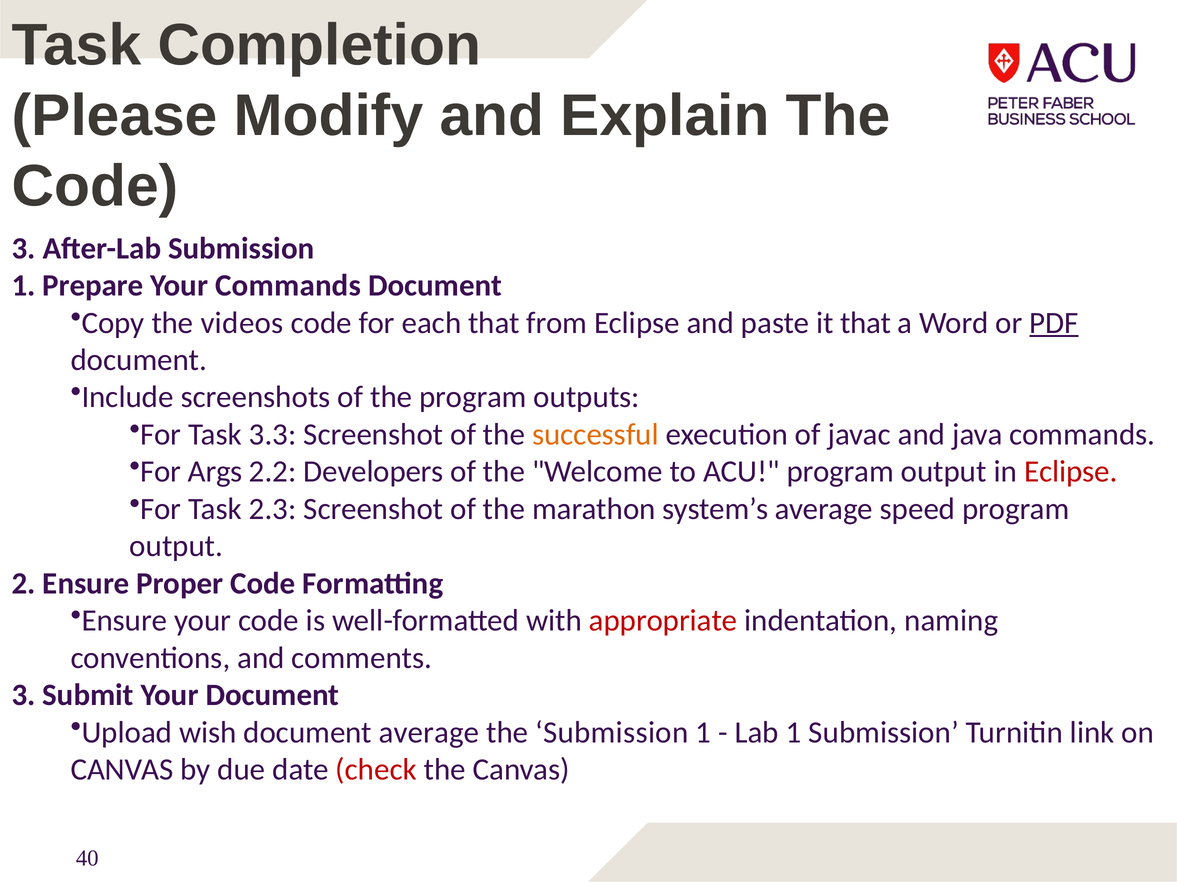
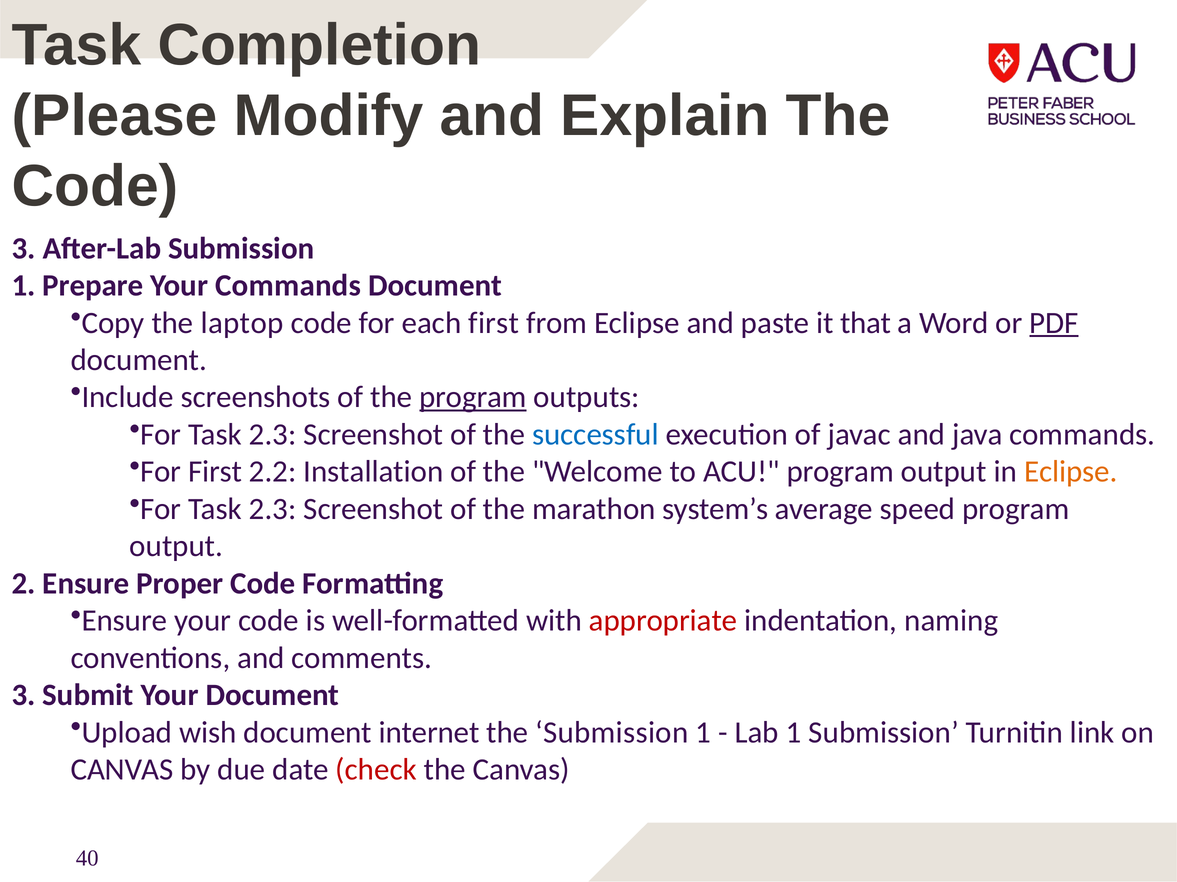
videos: videos -> laptop
each that: that -> first
program at (473, 398) underline: none -> present
3.3 at (273, 435): 3.3 -> 2.3
successful colour: orange -> blue
For Args: Args -> First
Developers: Developers -> Installation
Eclipse at (1071, 472) colour: red -> orange
document average: average -> internet
